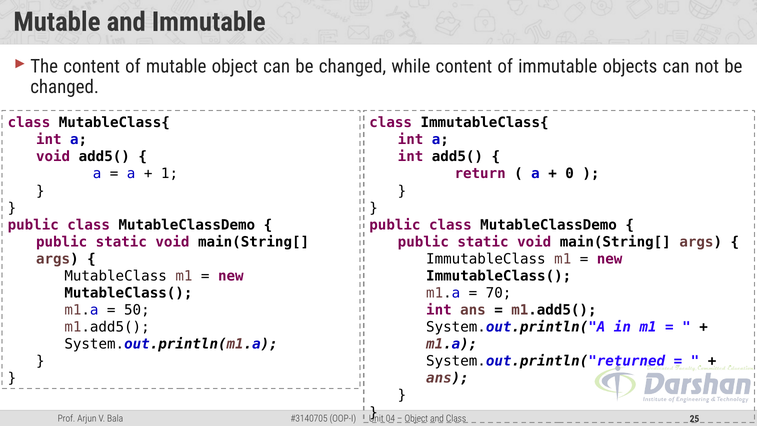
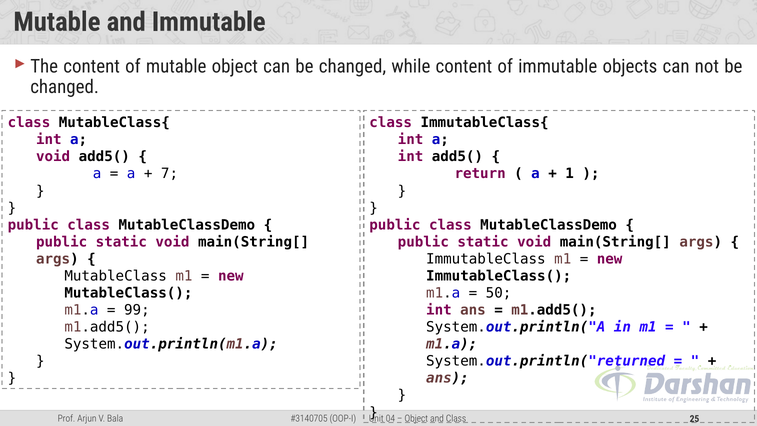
1: 1 -> 7
0: 0 -> 1
70: 70 -> 50
50: 50 -> 99
